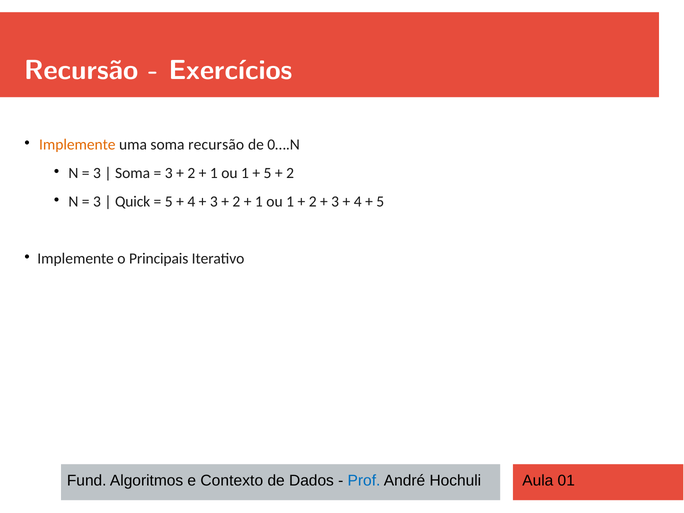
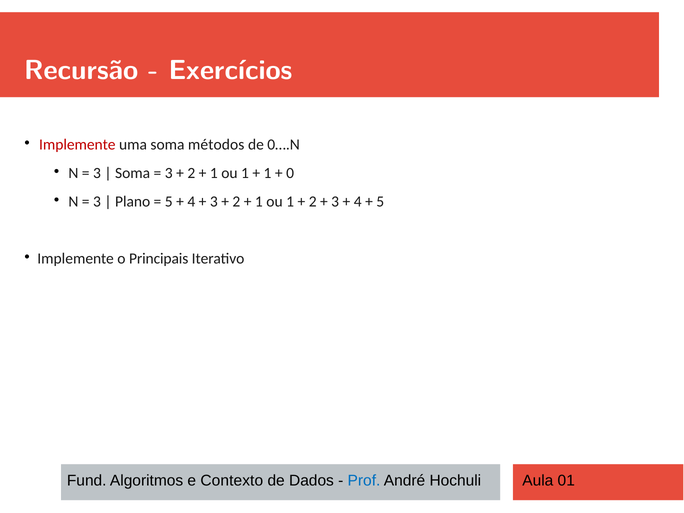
Implemente at (77, 145) colour: orange -> red
soma recursão: recursão -> métodos
5 at (267, 173): 5 -> 1
2 at (290, 173): 2 -> 0
Quick: Quick -> Plano
